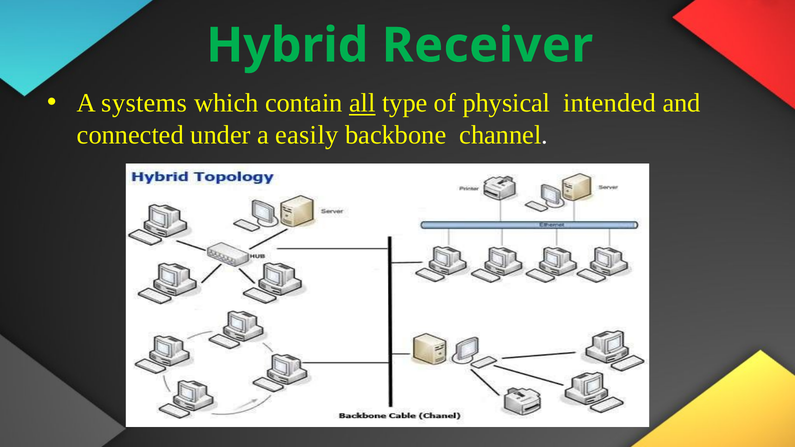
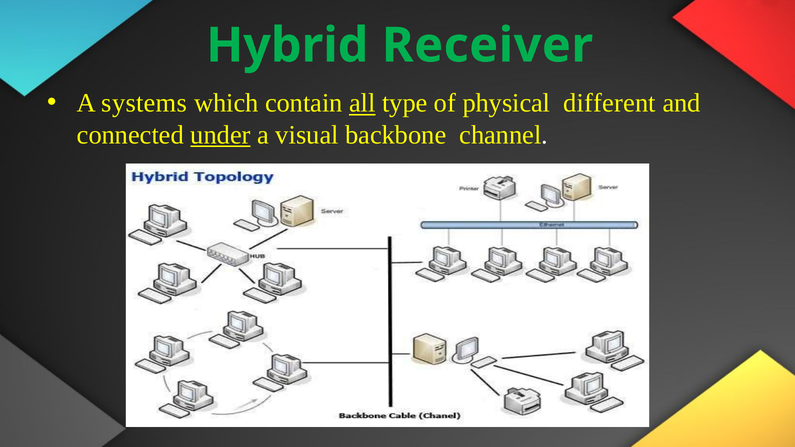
intended: intended -> different
under underline: none -> present
easily: easily -> visual
